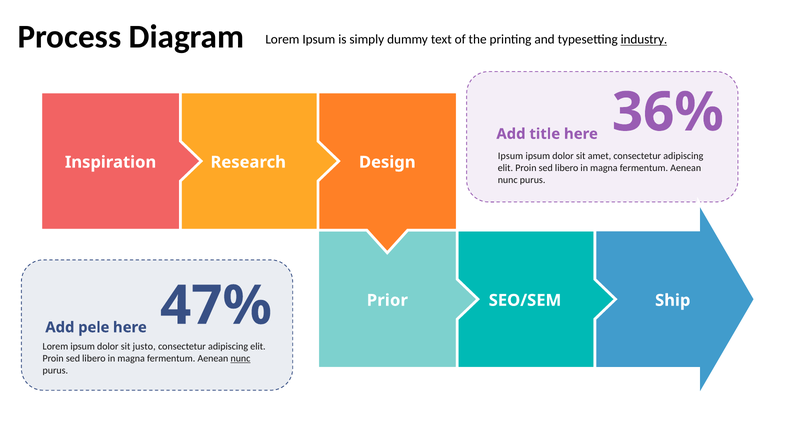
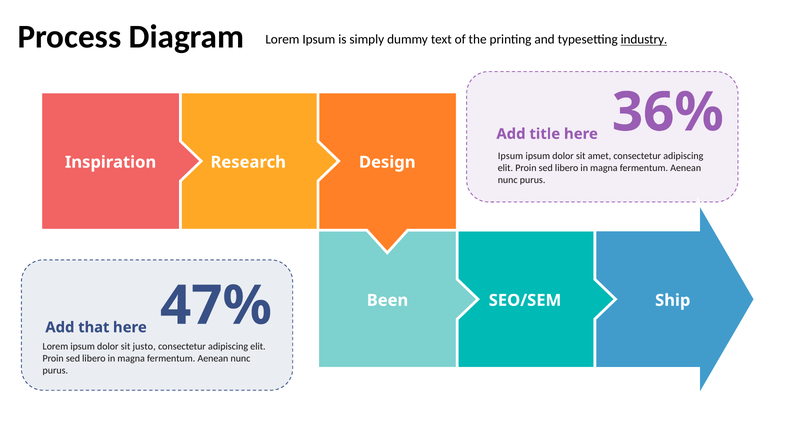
Prior: Prior -> Been
pele: pele -> that
nunc at (240, 358) underline: present -> none
